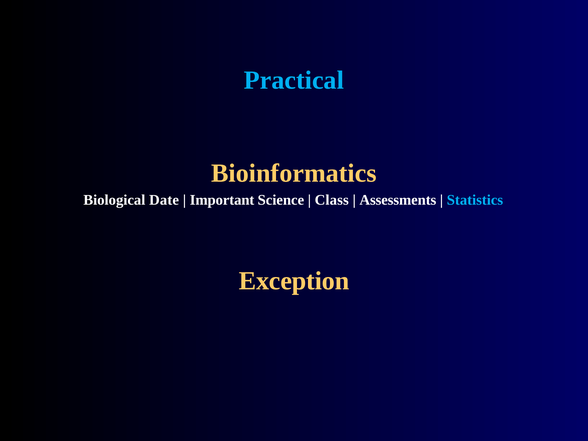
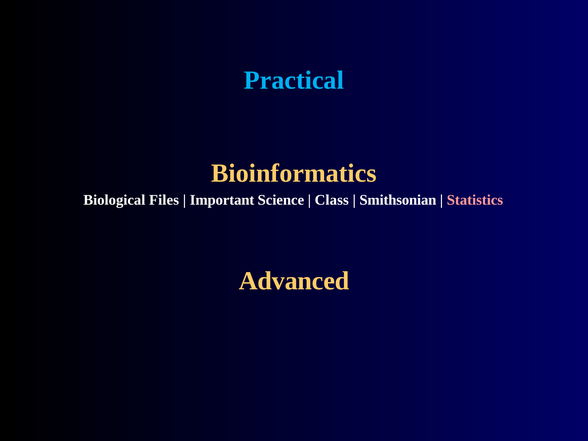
Date: Date -> Files
Assessments: Assessments -> Smithsonian
Statistics colour: light blue -> pink
Exception: Exception -> Advanced
